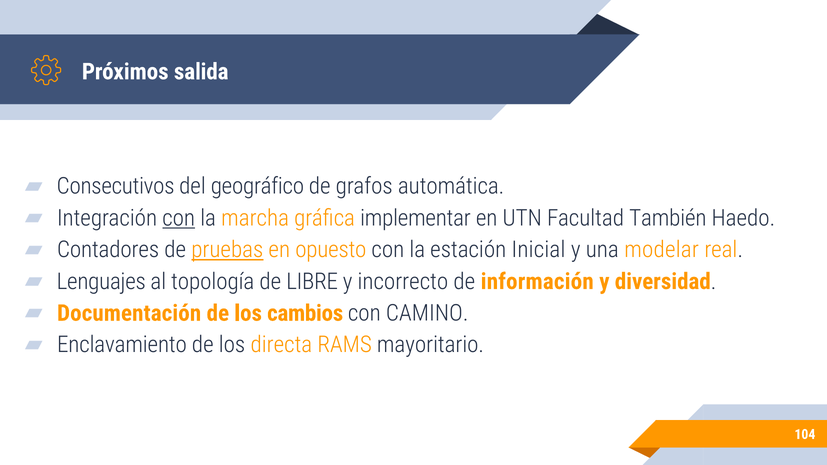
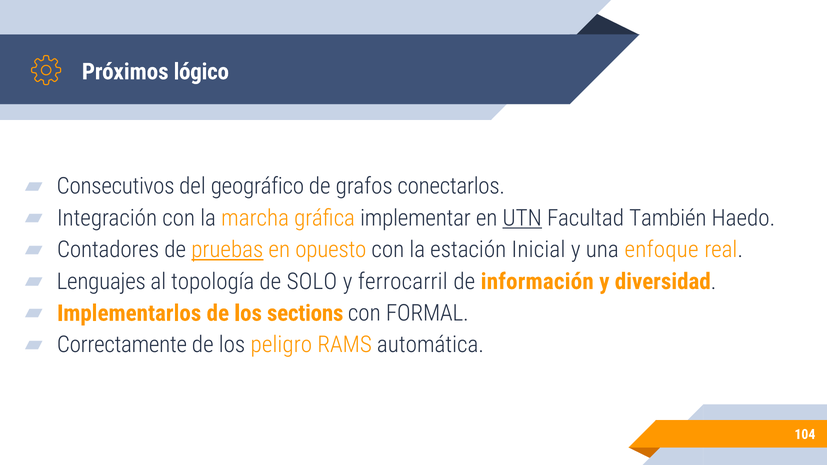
salida: salida -> lógico
automática: automática -> conectarlos
con at (179, 218) underline: present -> none
UTN underline: none -> present
modelar: modelar -> enfoque
LIBRE: LIBRE -> SOLO
incorrecto: incorrecto -> ferrocarril
Documentación: Documentación -> Implementarlos
cambios: cambios -> sections
CAMINO: CAMINO -> FORMAL
Enclavamiento: Enclavamiento -> Correctamente
directa: directa -> peligro
mayoritario: mayoritario -> automática
